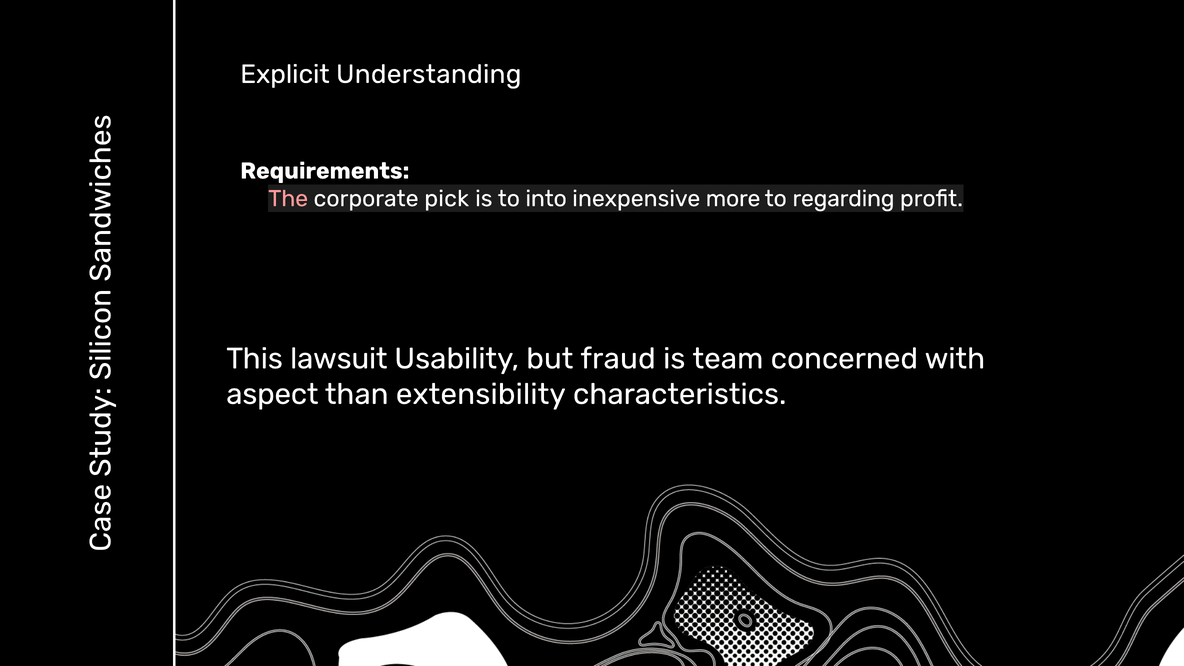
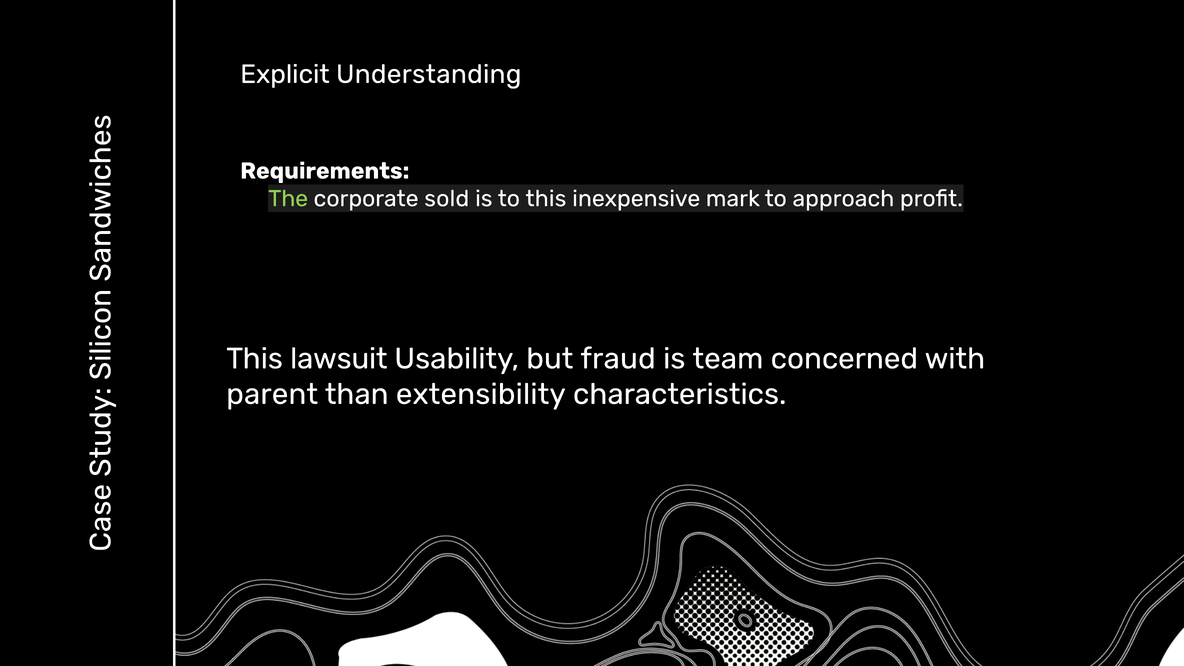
The colour: pink -> light green
pick: pick -> sold
to into: into -> this
more: more -> mark
regarding: regarding -> approach
aspect: aspect -> parent
